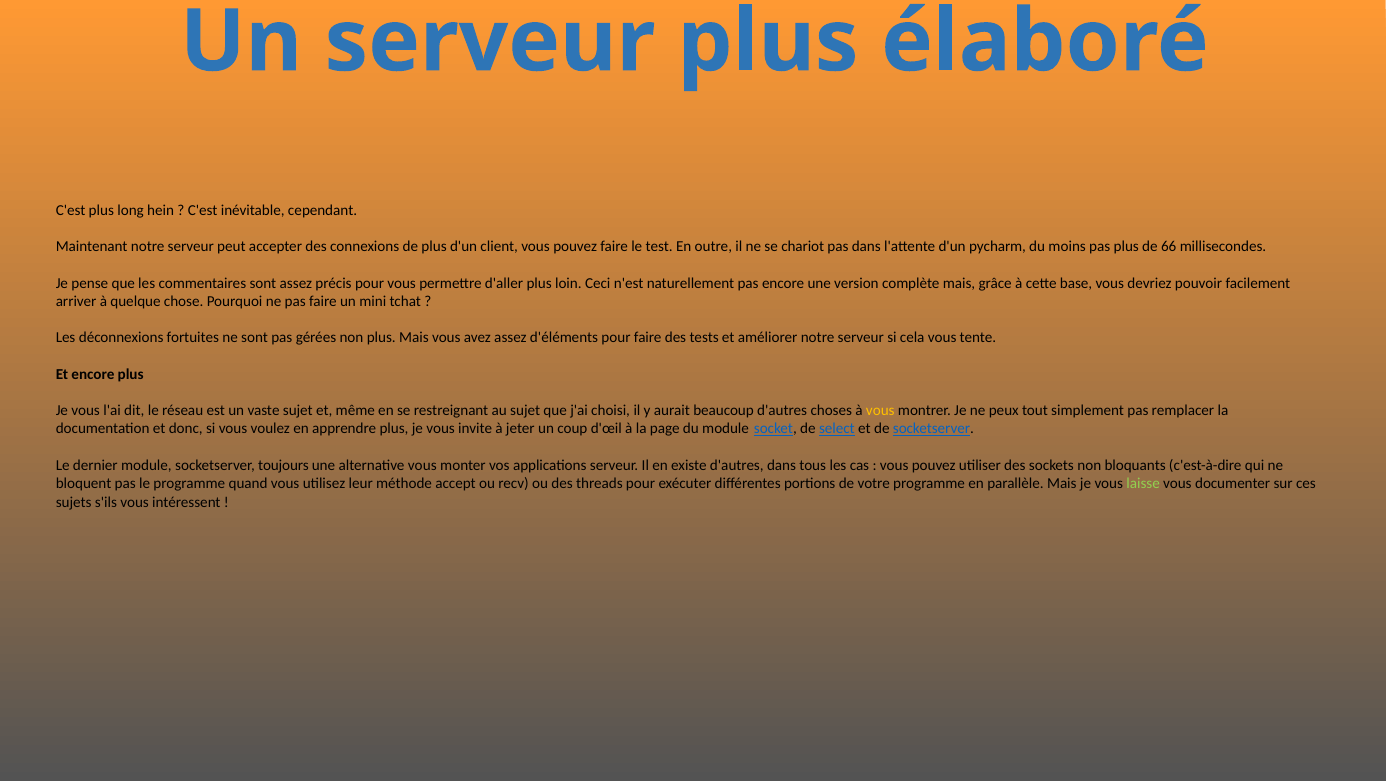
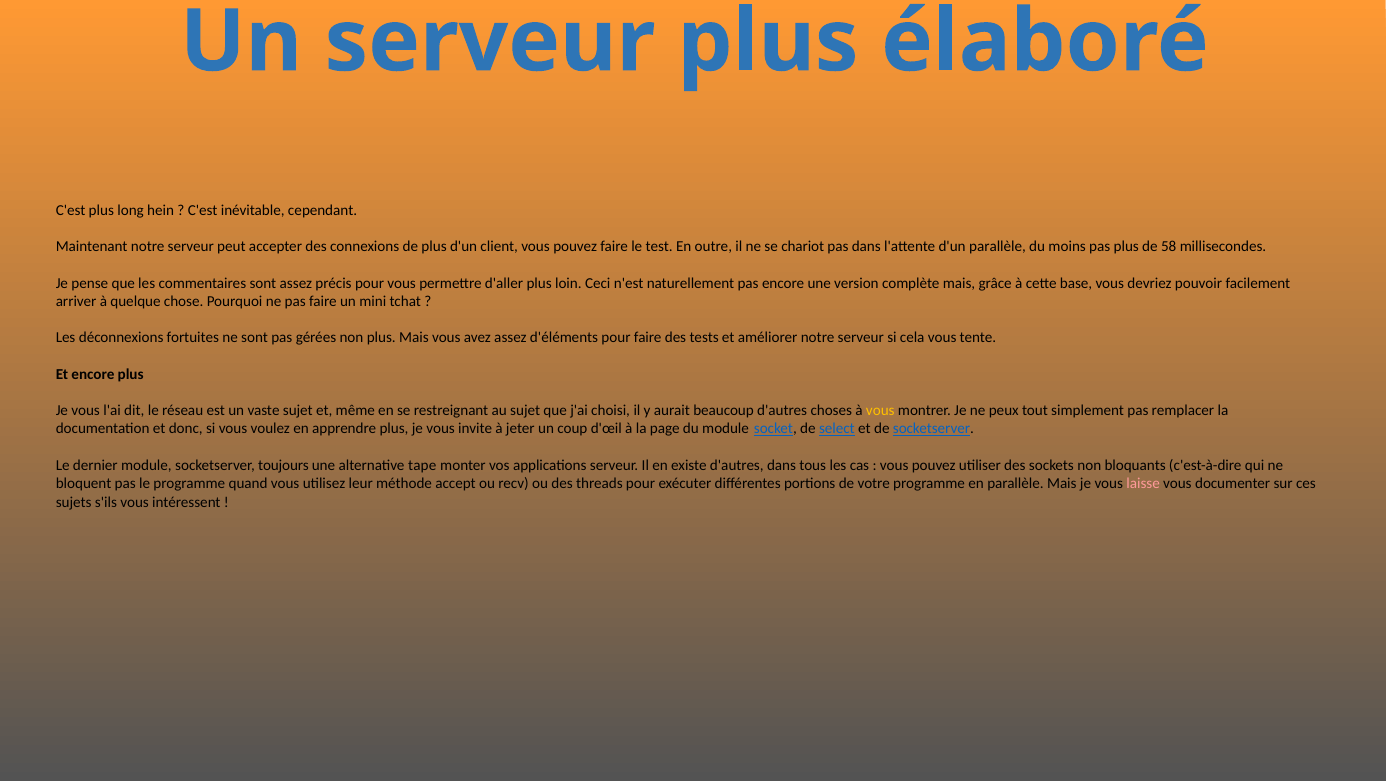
d'un pycharm: pycharm -> parallèle
66: 66 -> 58
alternative vous: vous -> tape
laisse colour: light green -> pink
